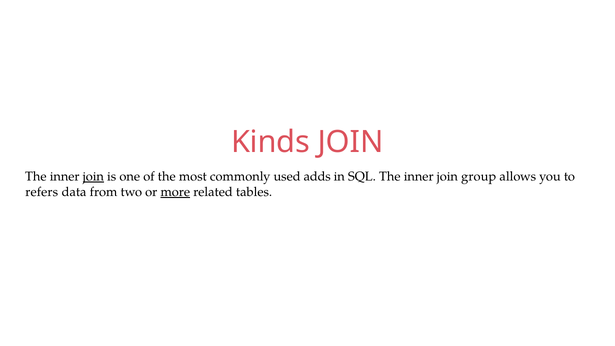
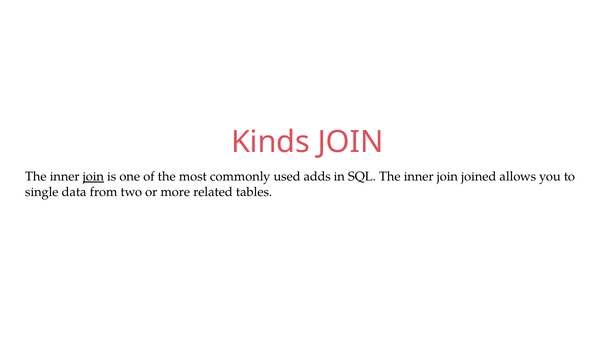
group: group -> joined
refers: refers -> single
more underline: present -> none
